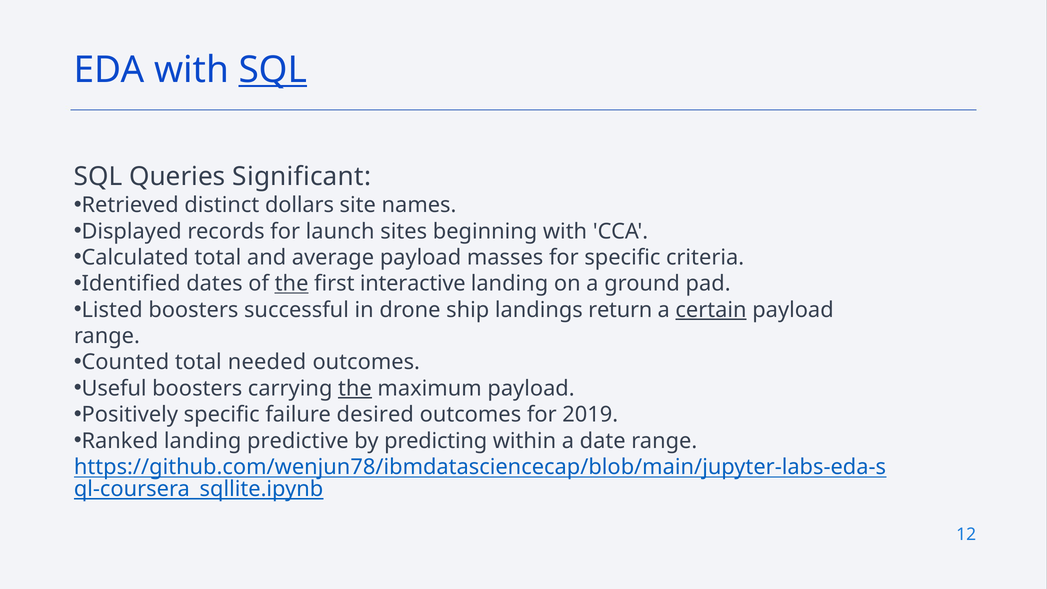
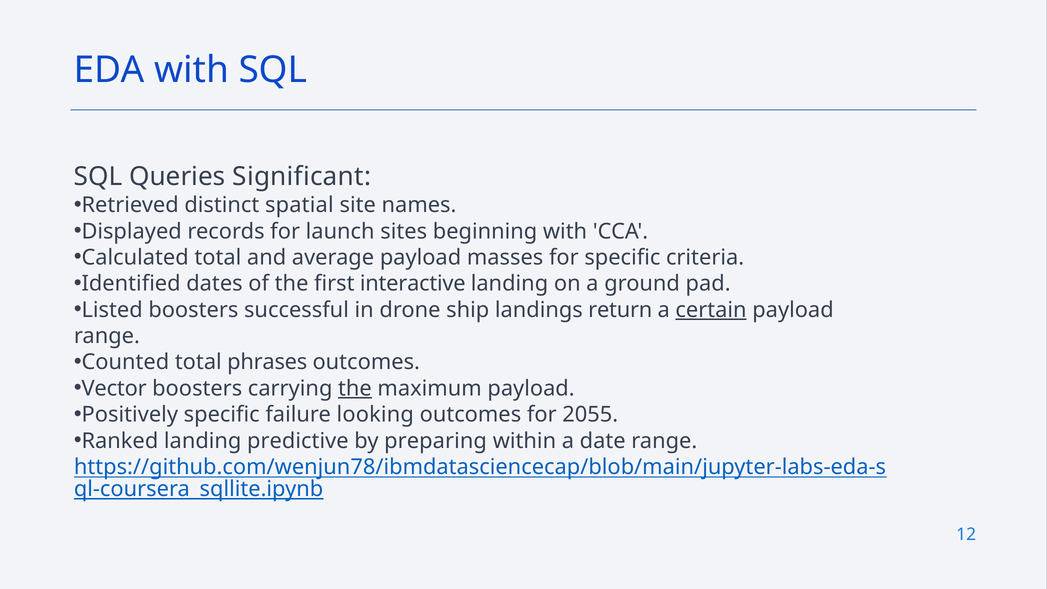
SQL at (273, 70) underline: present -> none
dollars: dollars -> spatial
the at (292, 284) underline: present -> none
needed: needed -> phrases
Useful: Useful -> Vector
desired: desired -> looking
2019: 2019 -> 2055
predicting: predicting -> preparing
